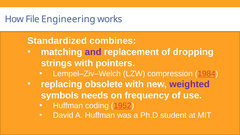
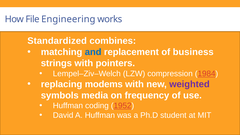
and colour: purple -> blue
dropping: dropping -> business
obsolete: obsolete -> modems
needs: needs -> media
